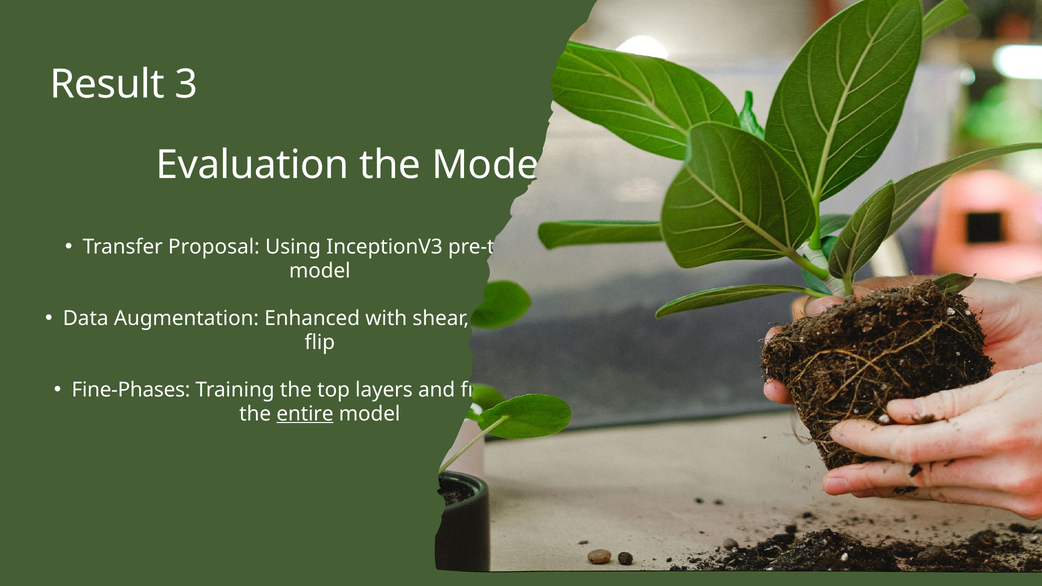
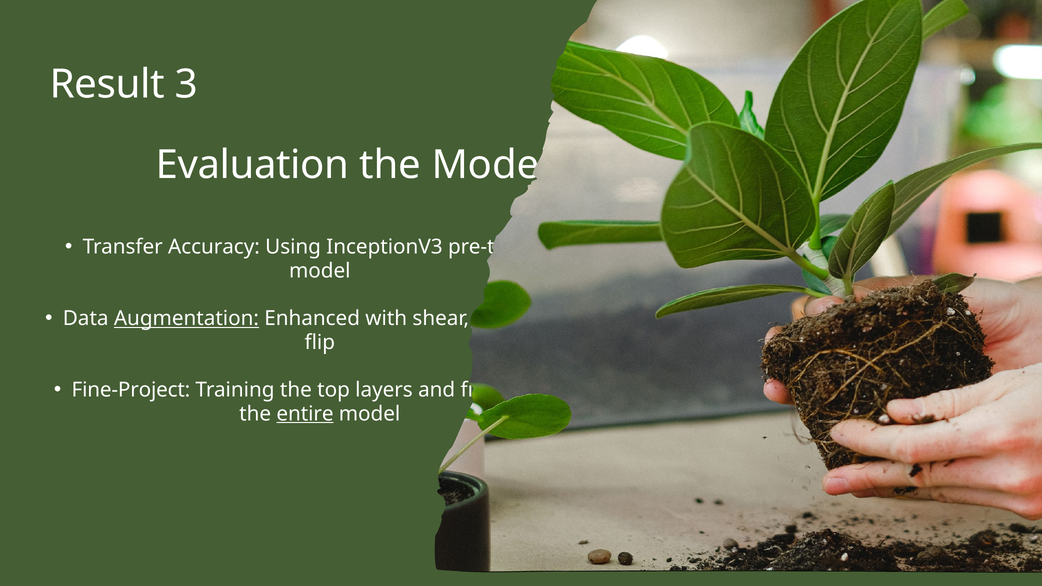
Proposal: Proposal -> Accuracy
Augmentation underline: none -> present
Fine-Phases: Fine-Phases -> Fine-Project
